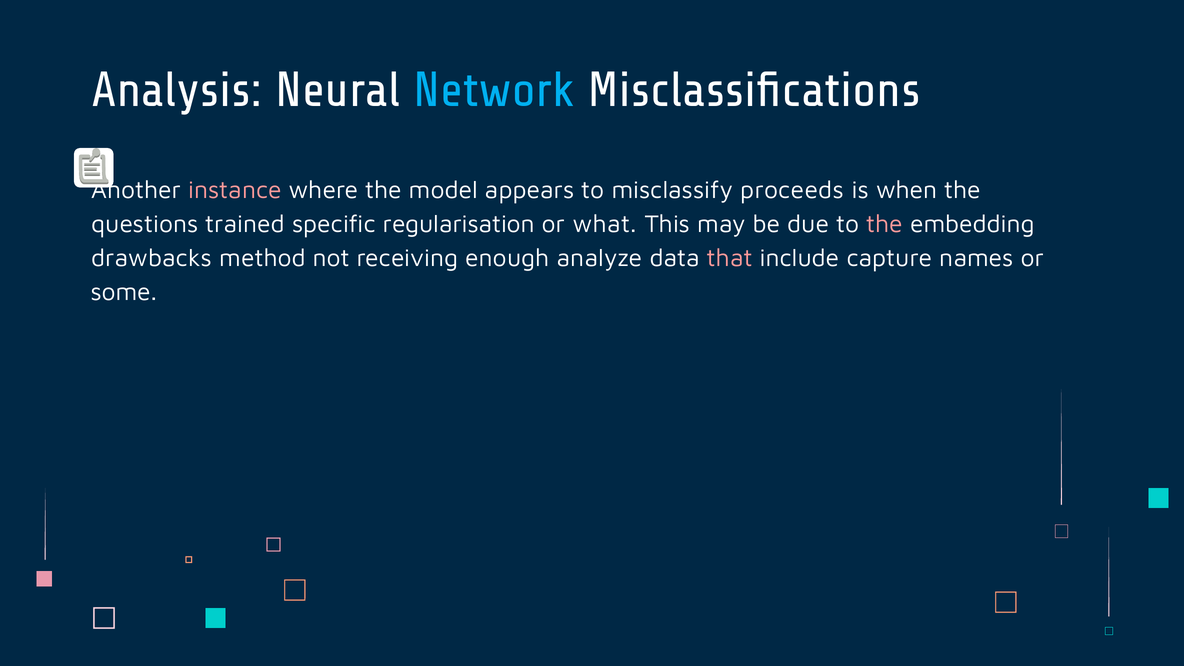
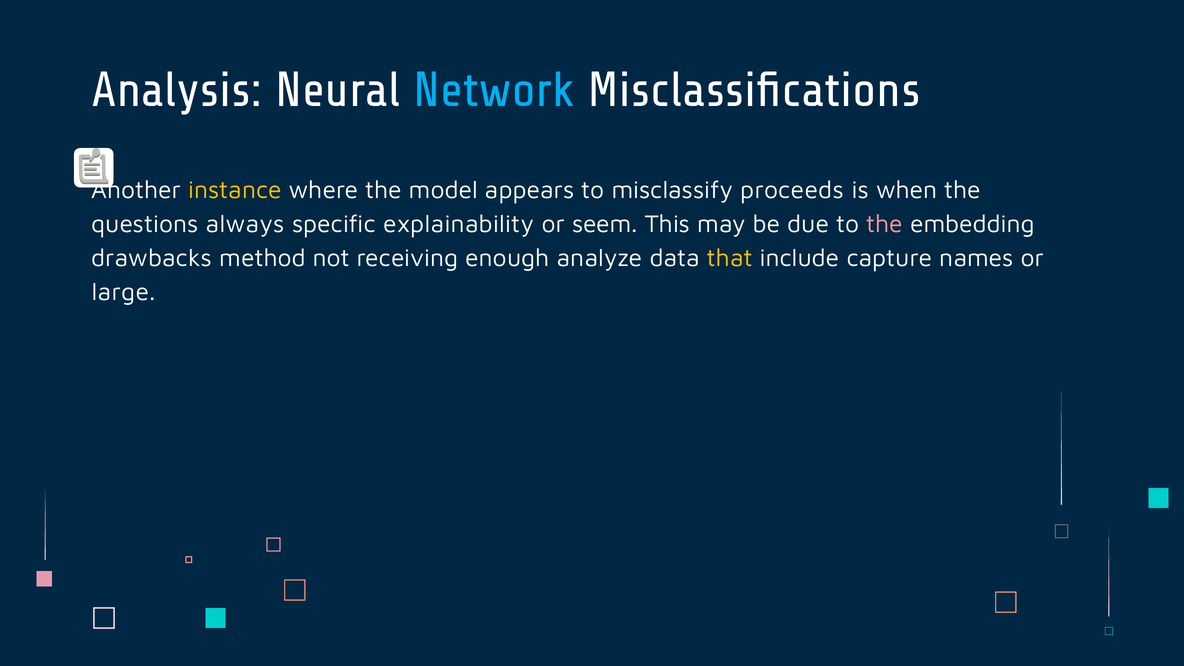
instance colour: pink -> yellow
trained: trained -> always
regularisation: regularisation -> explainability
what: what -> seem
that colour: pink -> yellow
some: some -> large
